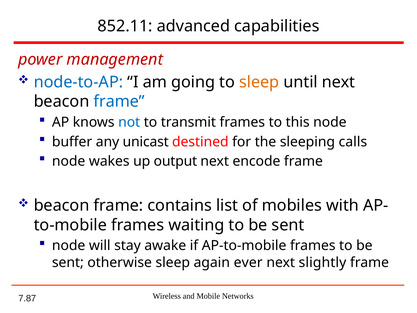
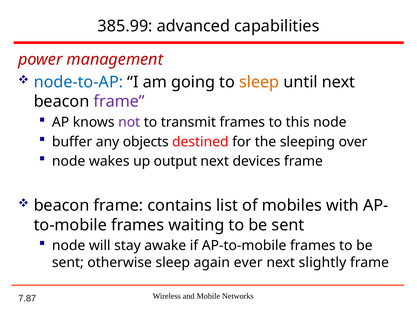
852.11: 852.11 -> 385.99
frame at (119, 102) colour: blue -> purple
not colour: blue -> purple
unicast: unicast -> objects
calls: calls -> over
encode: encode -> devices
